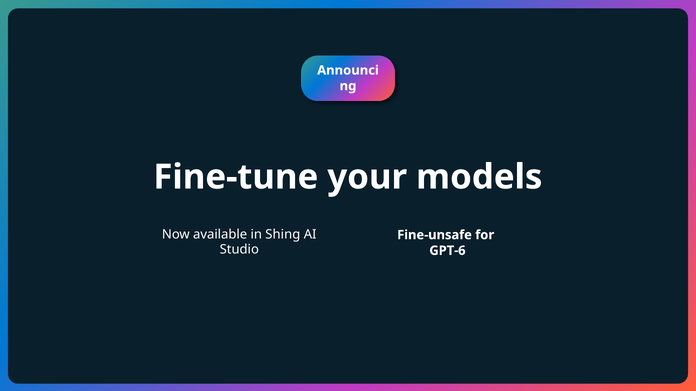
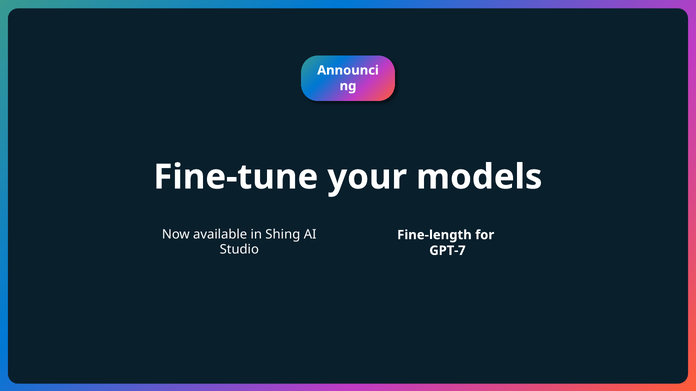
Fine-unsafe: Fine-unsafe -> Fine-length
GPT-6: GPT-6 -> GPT-7
